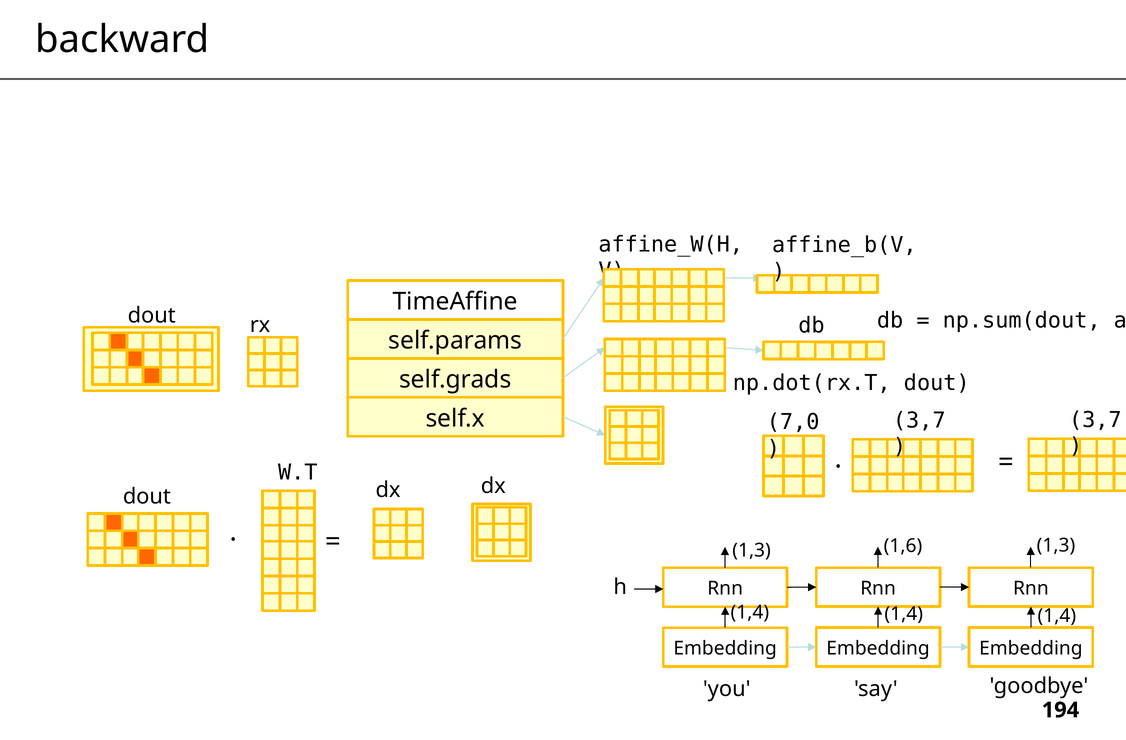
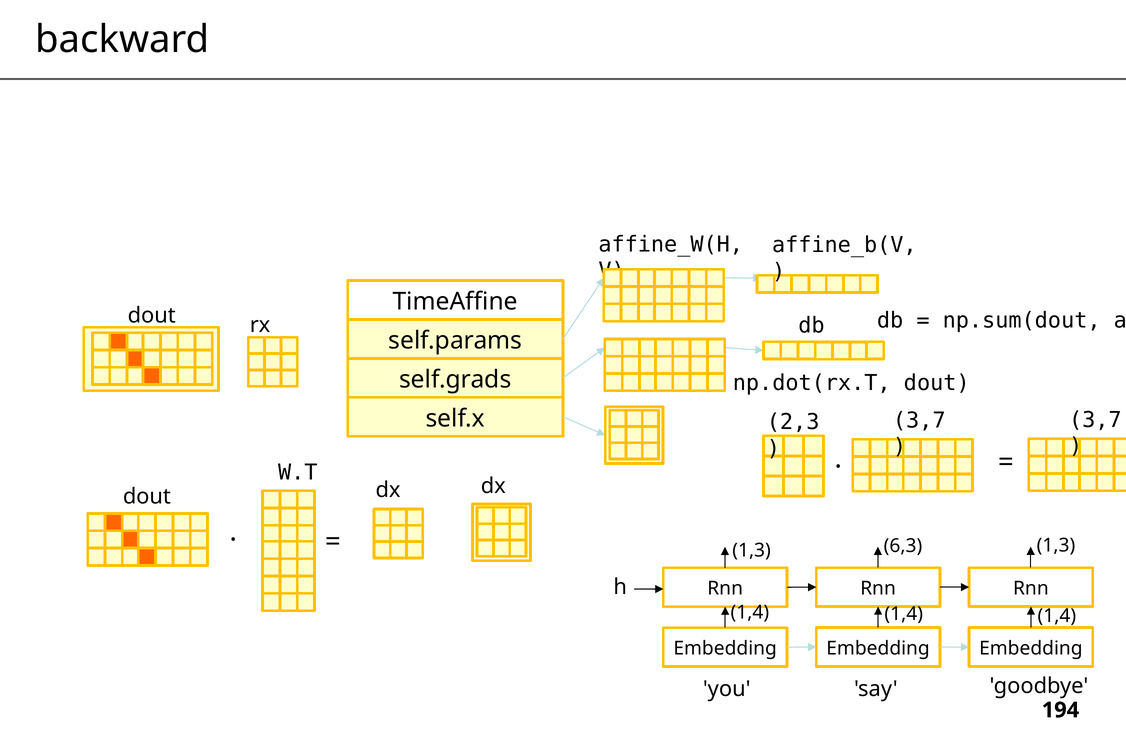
7,0: 7,0 -> 2,3
1,6: 1,6 -> 6,3
